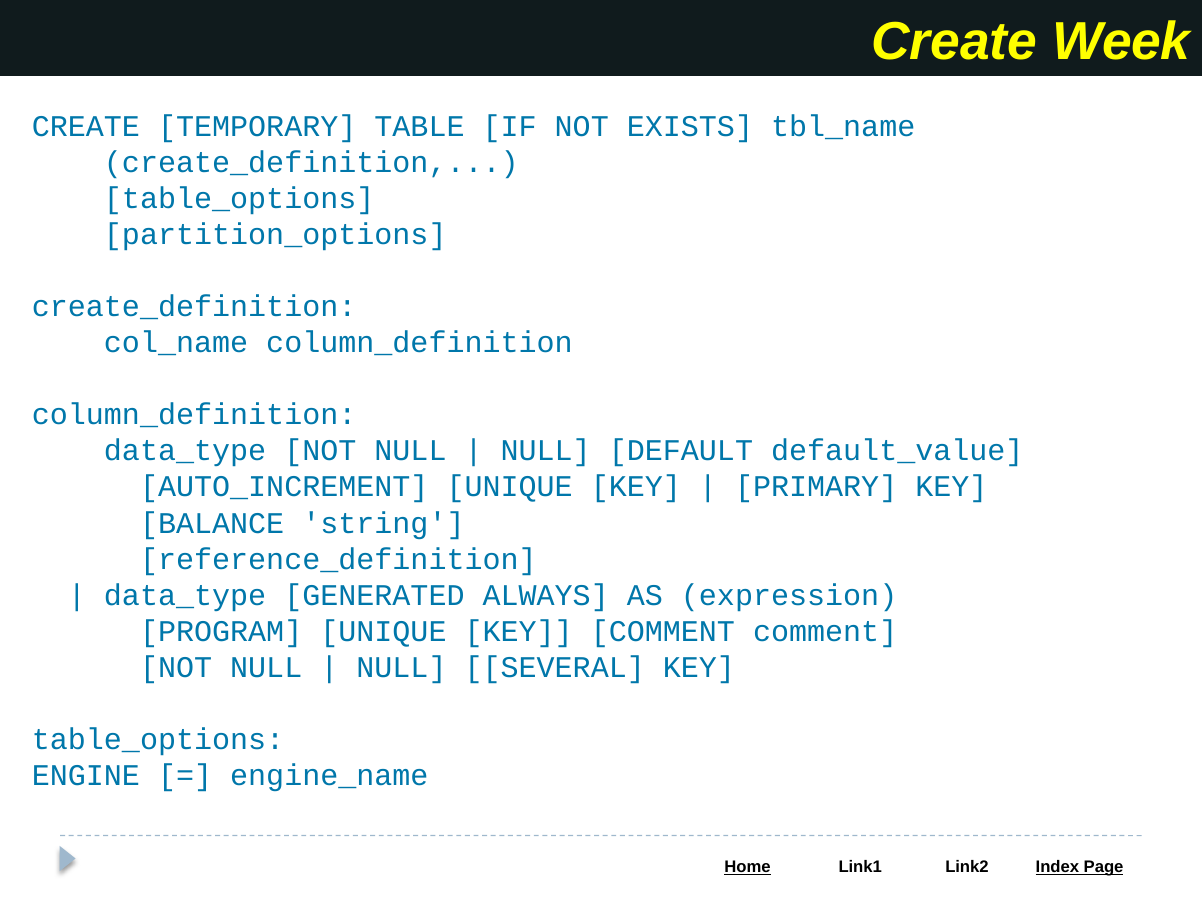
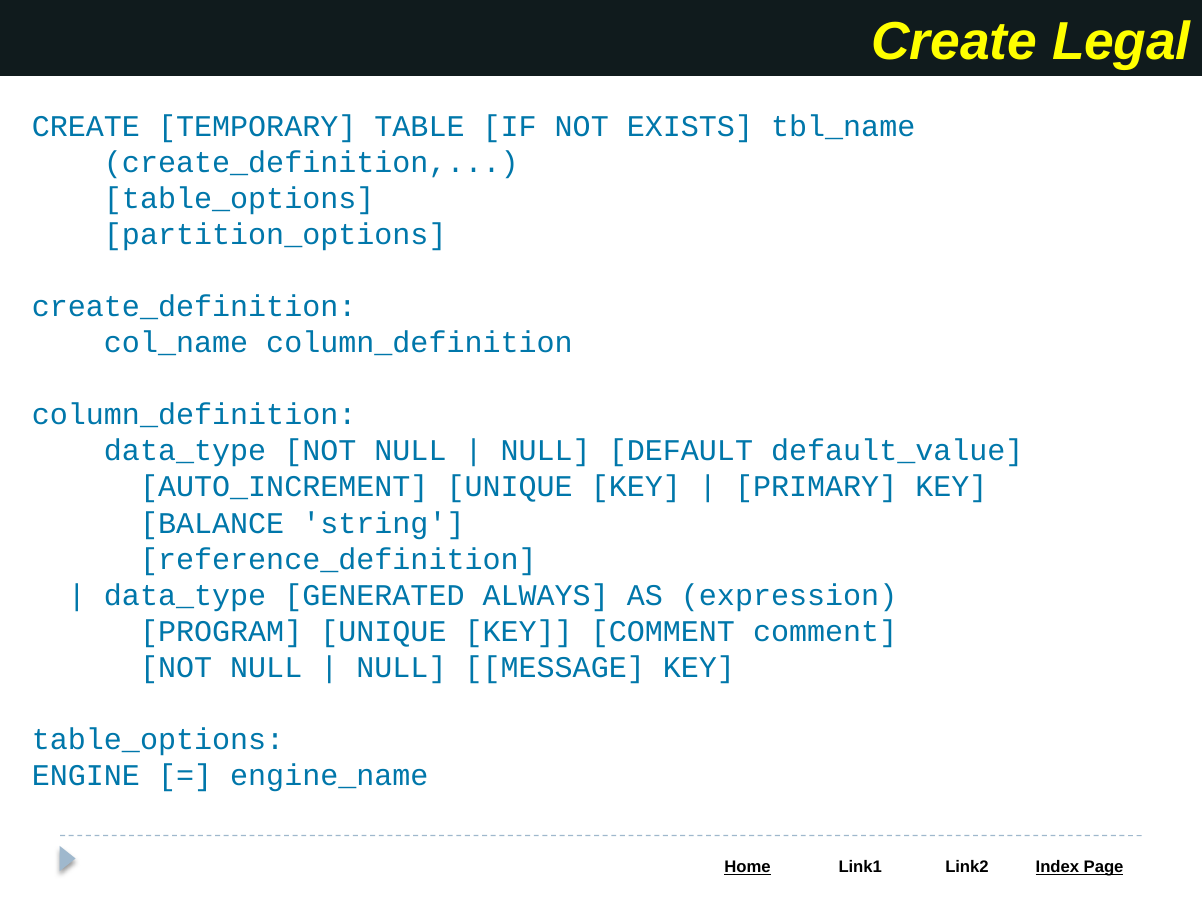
Week: Week -> Legal
SEVERAL: SEVERAL -> MESSAGE
